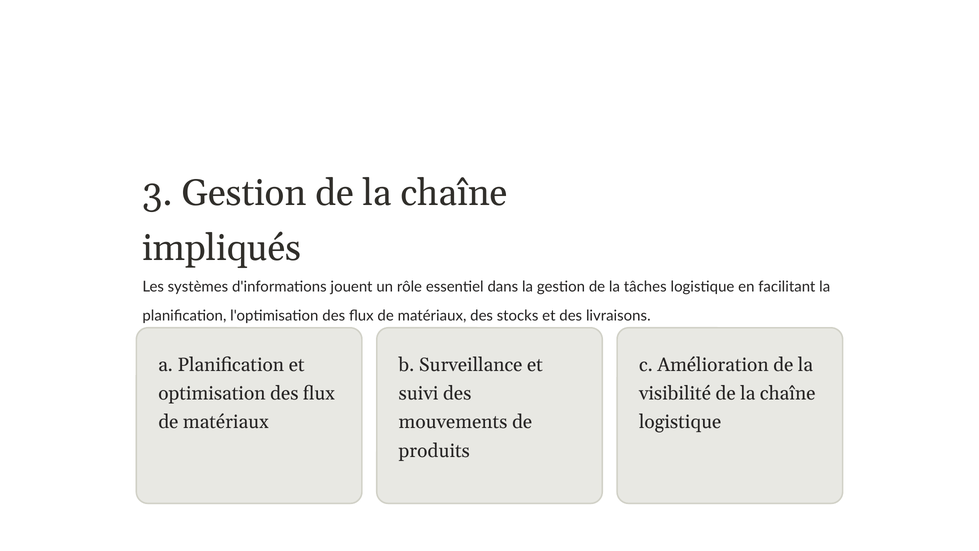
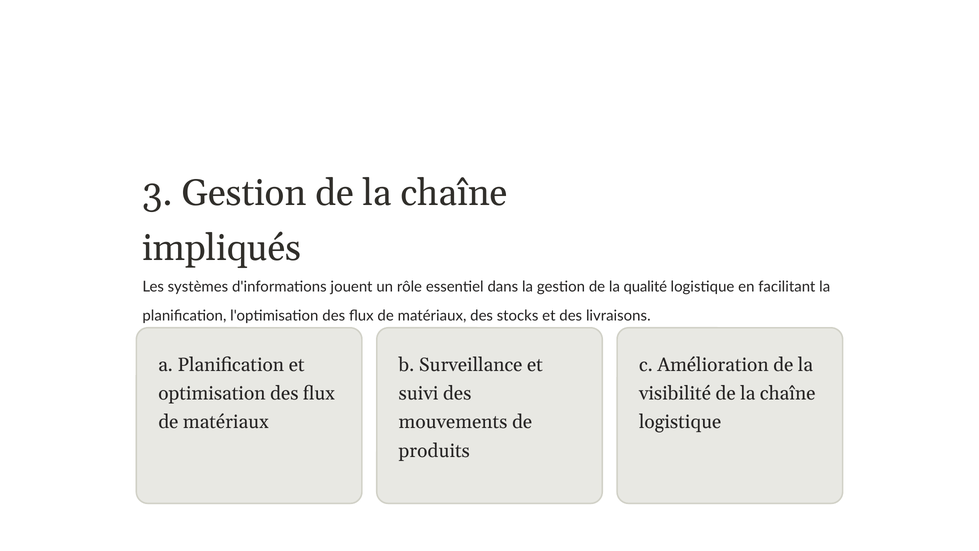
tâches: tâches -> qualité
